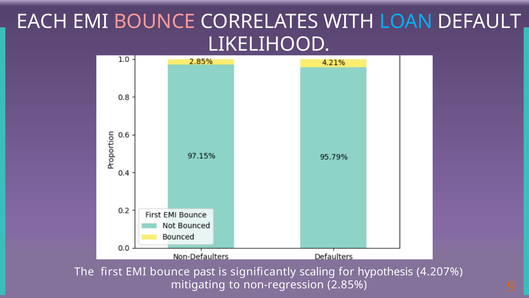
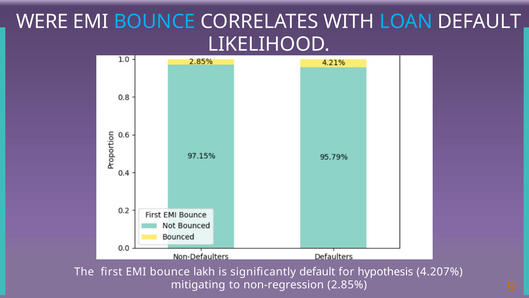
EACH: EACH -> WERE
BOUNCE at (154, 22) colour: pink -> light blue
past: past -> lakh
significantly scaling: scaling -> default
